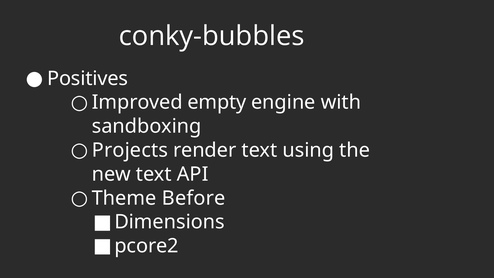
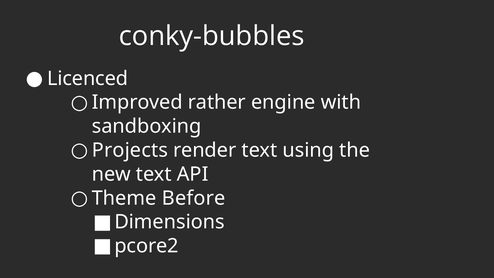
Positives: Positives -> Licenced
empty: empty -> rather
